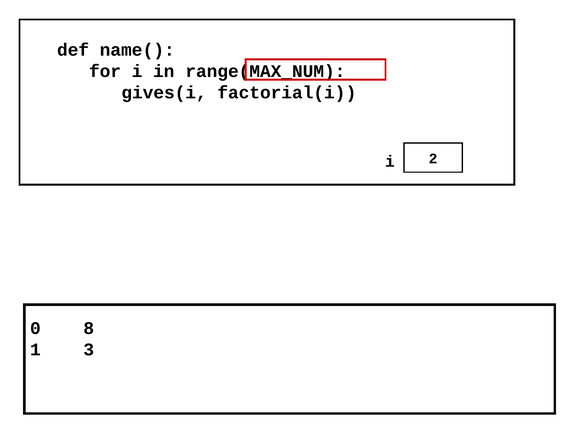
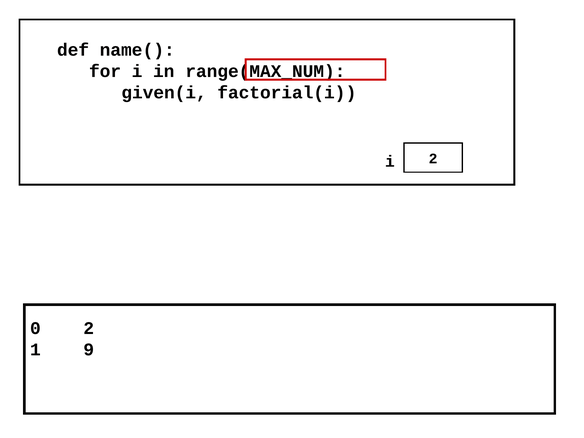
gives(i: gives(i -> given(i
0 8: 8 -> 2
3: 3 -> 9
